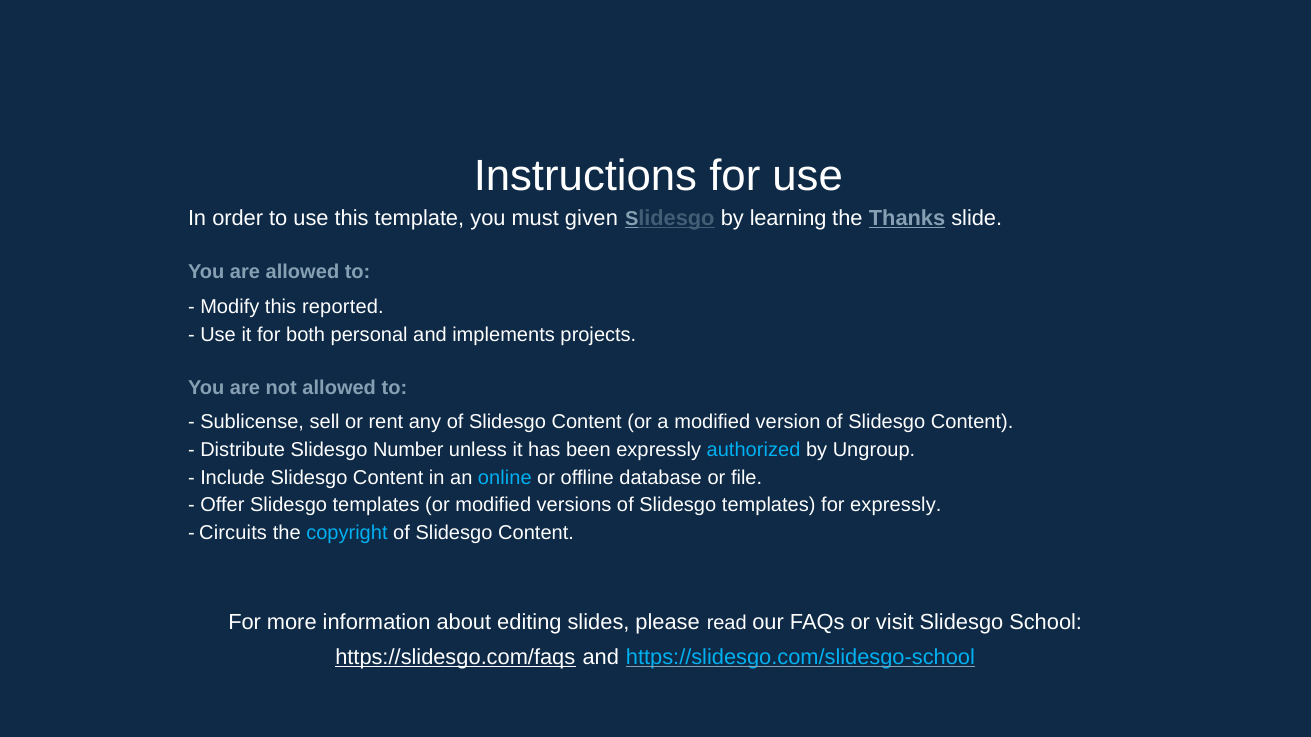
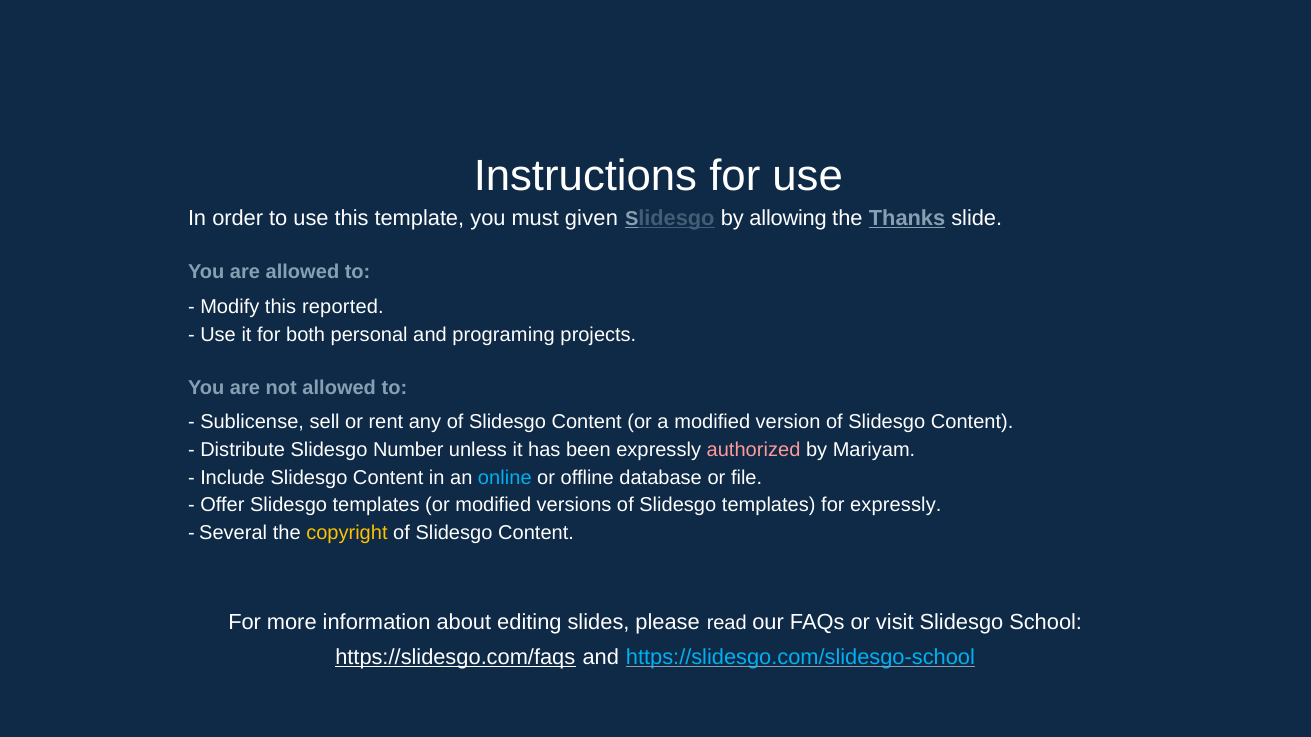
learning: learning -> allowing
implements: implements -> programing
authorized colour: light blue -> pink
Ungroup: Ungroup -> Mariyam
Circuits: Circuits -> Several
copyright colour: light blue -> yellow
